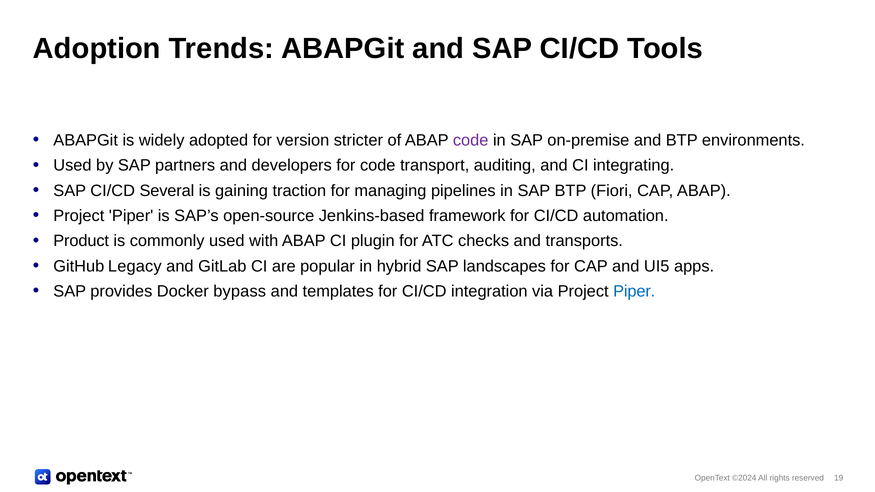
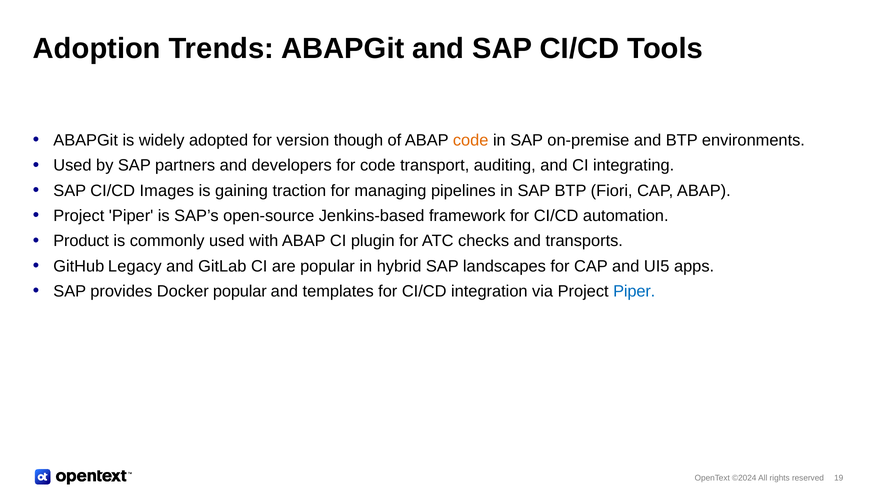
stricter: stricter -> though
code at (471, 140) colour: purple -> orange
Several: Several -> Images
Docker bypass: bypass -> popular
